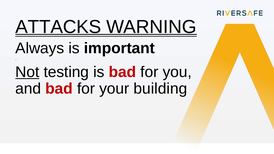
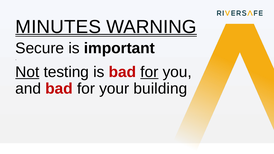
ATTACKS: ATTACKS -> MINUTES
Always: Always -> Secure
for at (149, 72) underline: none -> present
